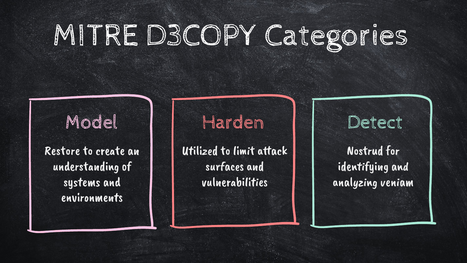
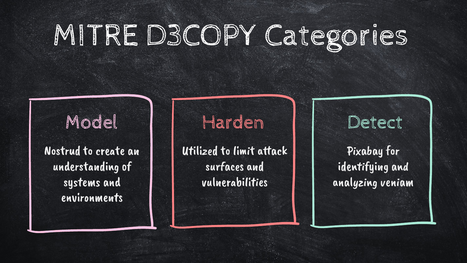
Restore: Restore -> Nostrud
Nostrud: Nostrud -> Pixabay
